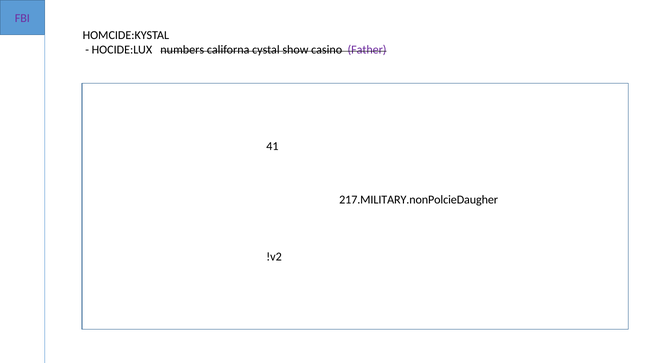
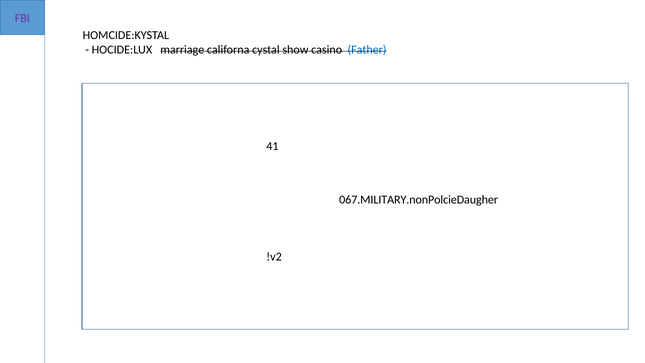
numbers: numbers -> marriage
Father colour: purple -> blue
217.MILITARY.nonPolcieDaugher: 217.MILITARY.nonPolcieDaugher -> 067.MILITARY.nonPolcieDaugher
